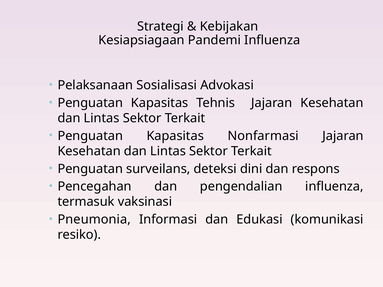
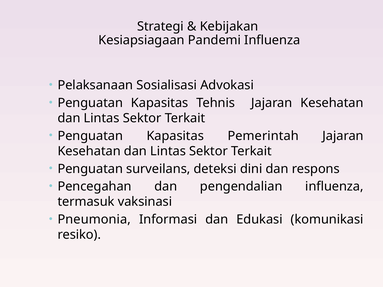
Nonfarmasi: Nonfarmasi -> Pemerintah
